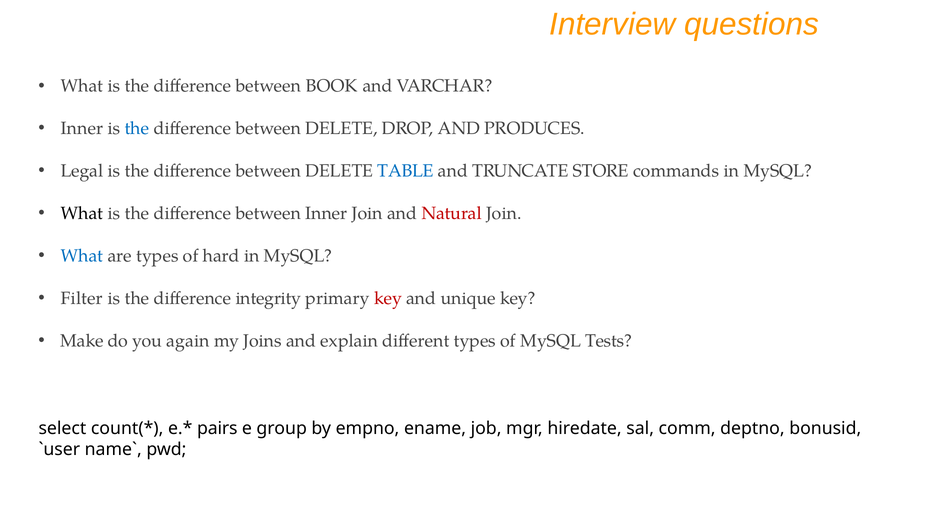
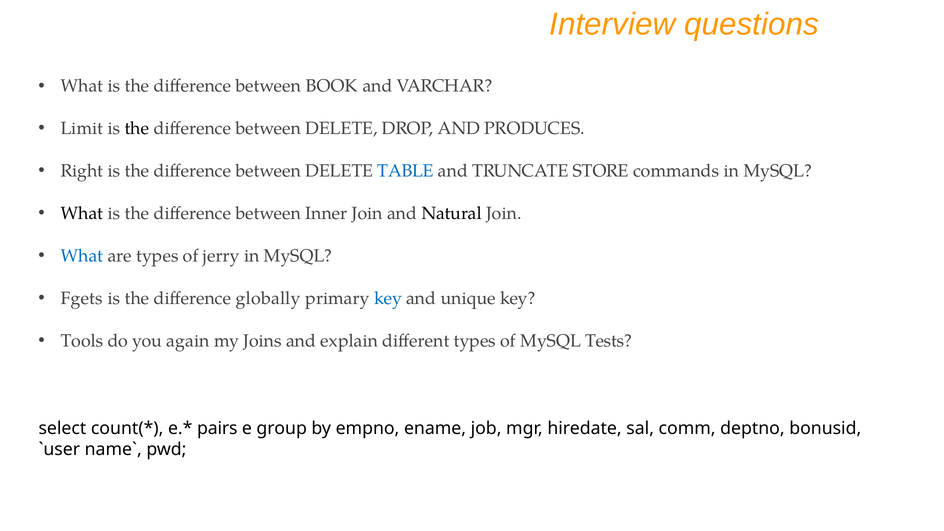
Inner at (82, 129): Inner -> Limit
the at (137, 129) colour: blue -> black
Legal: Legal -> Right
Natural colour: red -> black
hard: hard -> jerry
Filter: Filter -> Fgets
integrity: integrity -> globally
key at (388, 299) colour: red -> blue
Make: Make -> Tools
